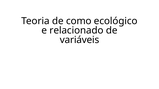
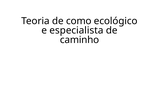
relacionado: relacionado -> especialista
variáveis: variáveis -> caminho
